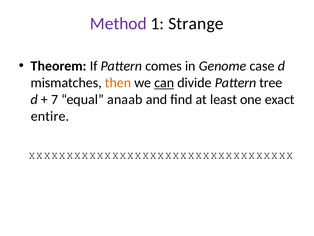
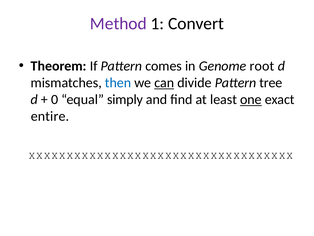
Strange: Strange -> Convert
case: case -> root
then colour: orange -> blue
7: 7 -> 0
anaab: anaab -> simply
one underline: none -> present
